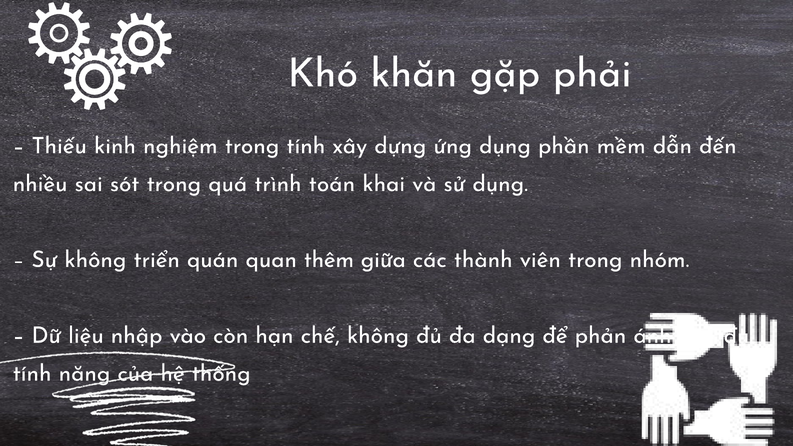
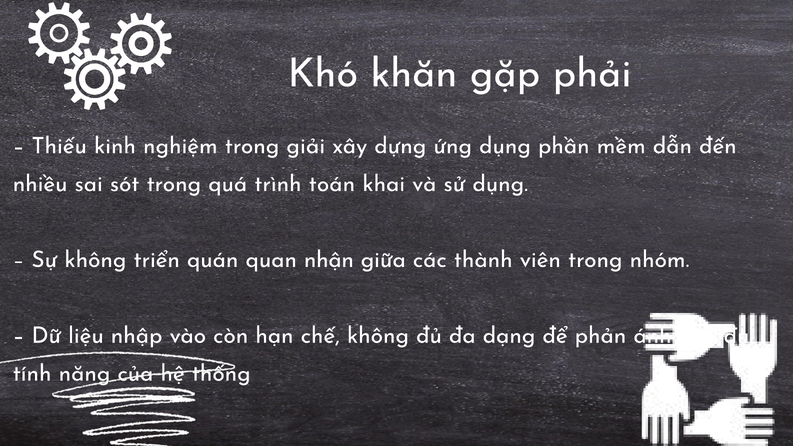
trong tính: tính -> giải
thêm: thêm -> nhận
